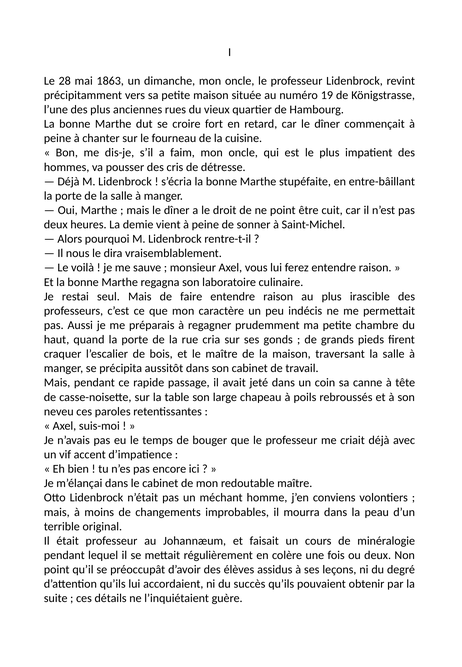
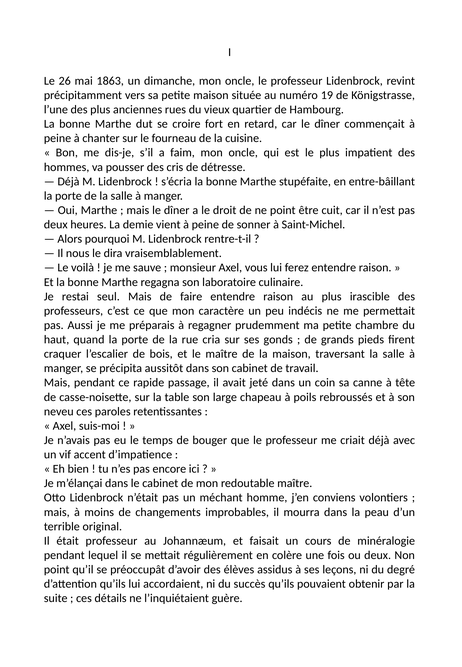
28: 28 -> 26
